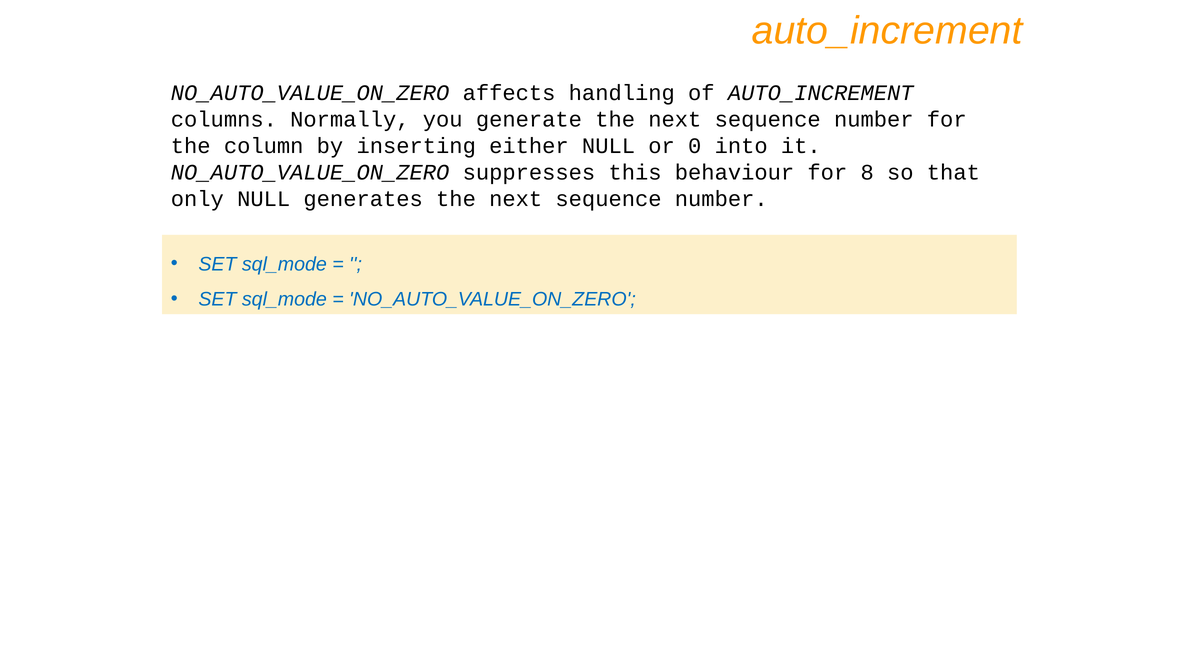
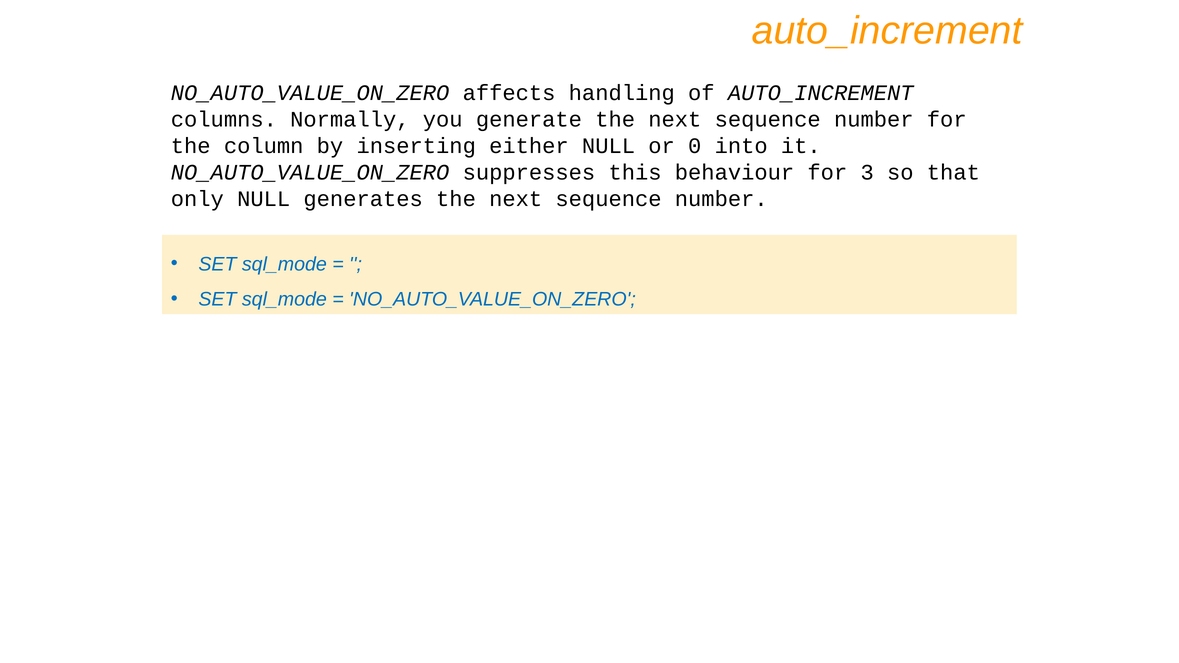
8: 8 -> 3
